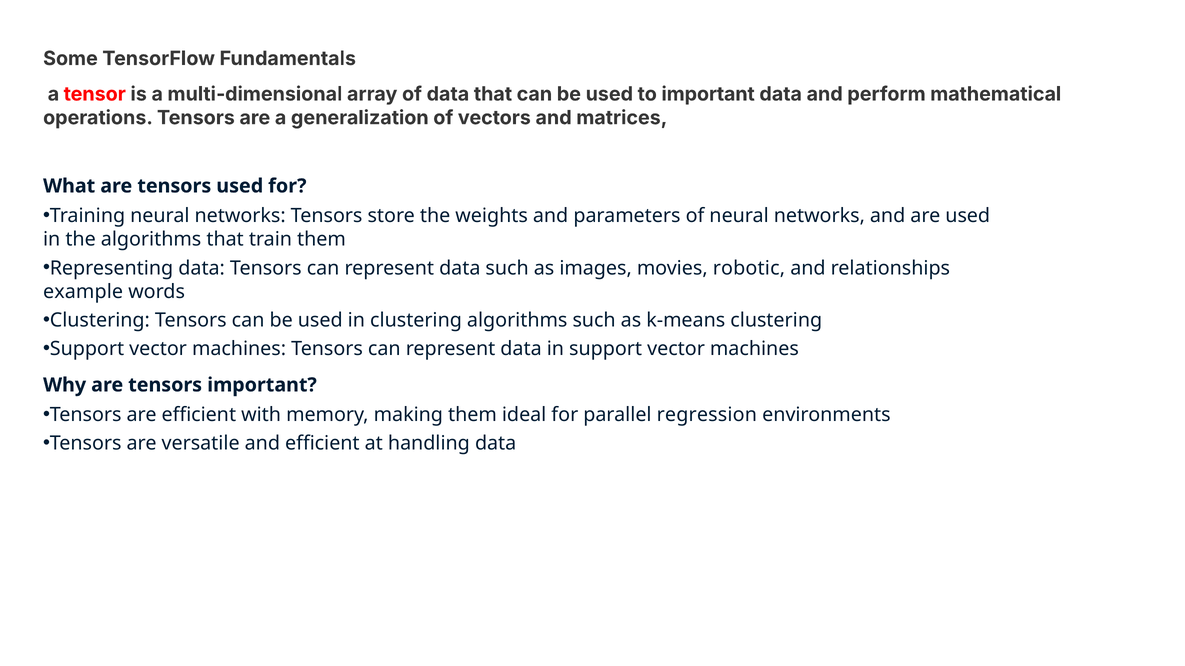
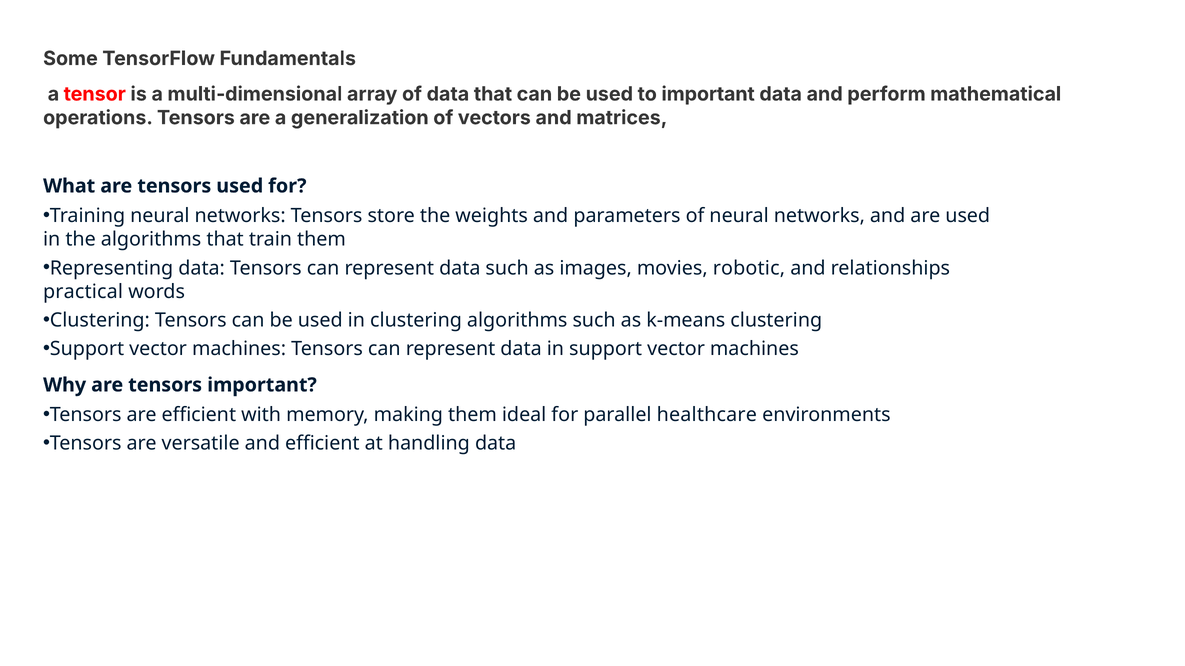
example: example -> practical
regression: regression -> healthcare
